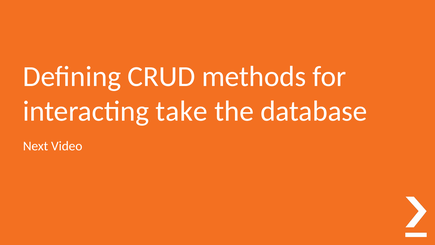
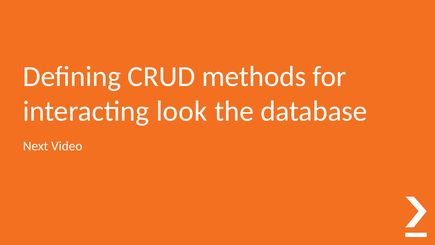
take: take -> look
